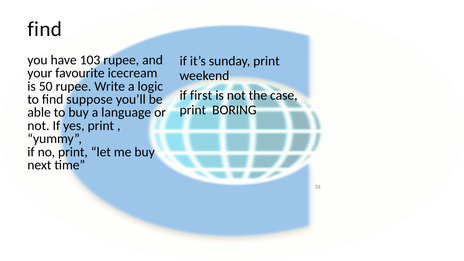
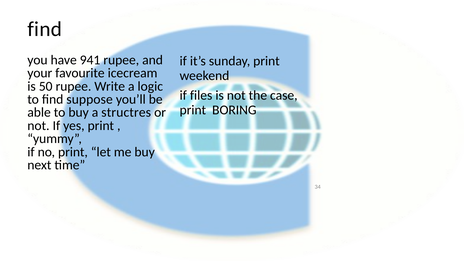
103: 103 -> 941
first: first -> files
language: language -> structres
